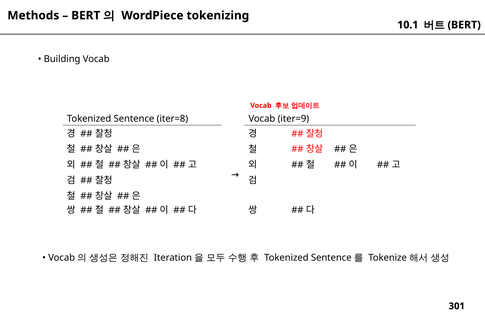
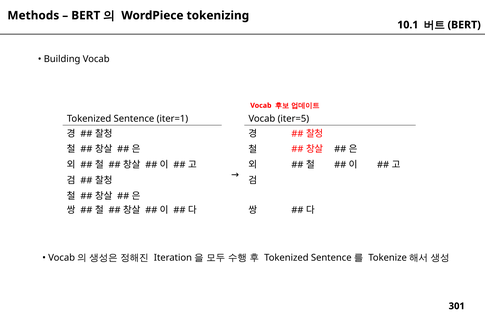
iter=8: iter=8 -> iter=1
iter=9: iter=9 -> iter=5
